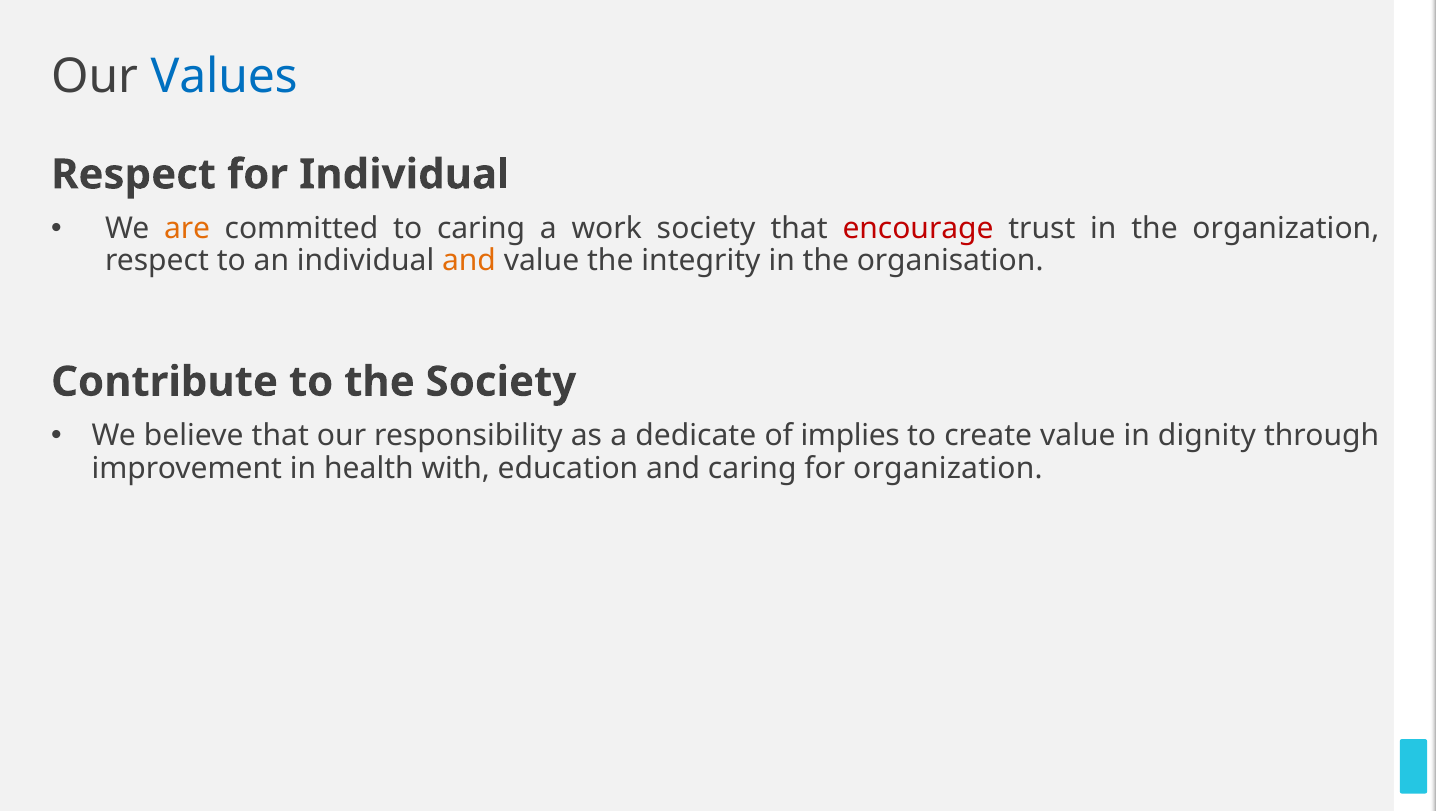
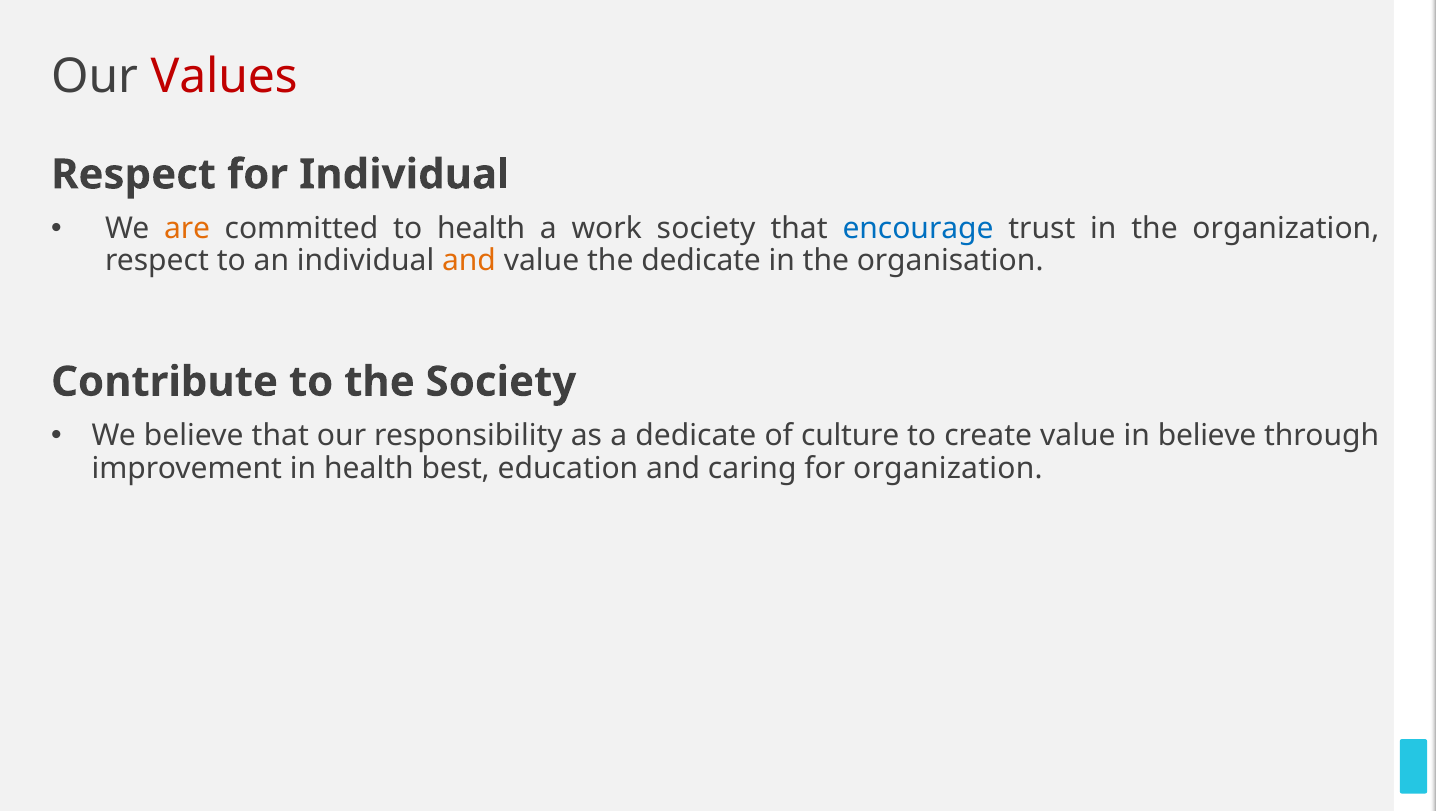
Values colour: blue -> red
to caring: caring -> health
encourage colour: red -> blue
the integrity: integrity -> dedicate
implies: implies -> culture
in dignity: dignity -> believe
with: with -> best
